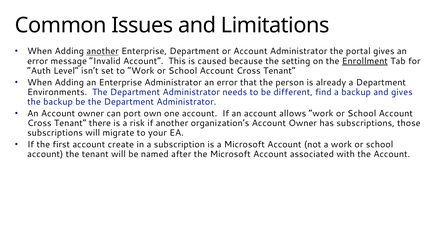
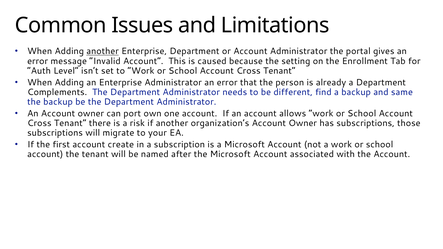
Enrollment underline: present -> none
Environments: Environments -> Complements
and gives: gives -> same
